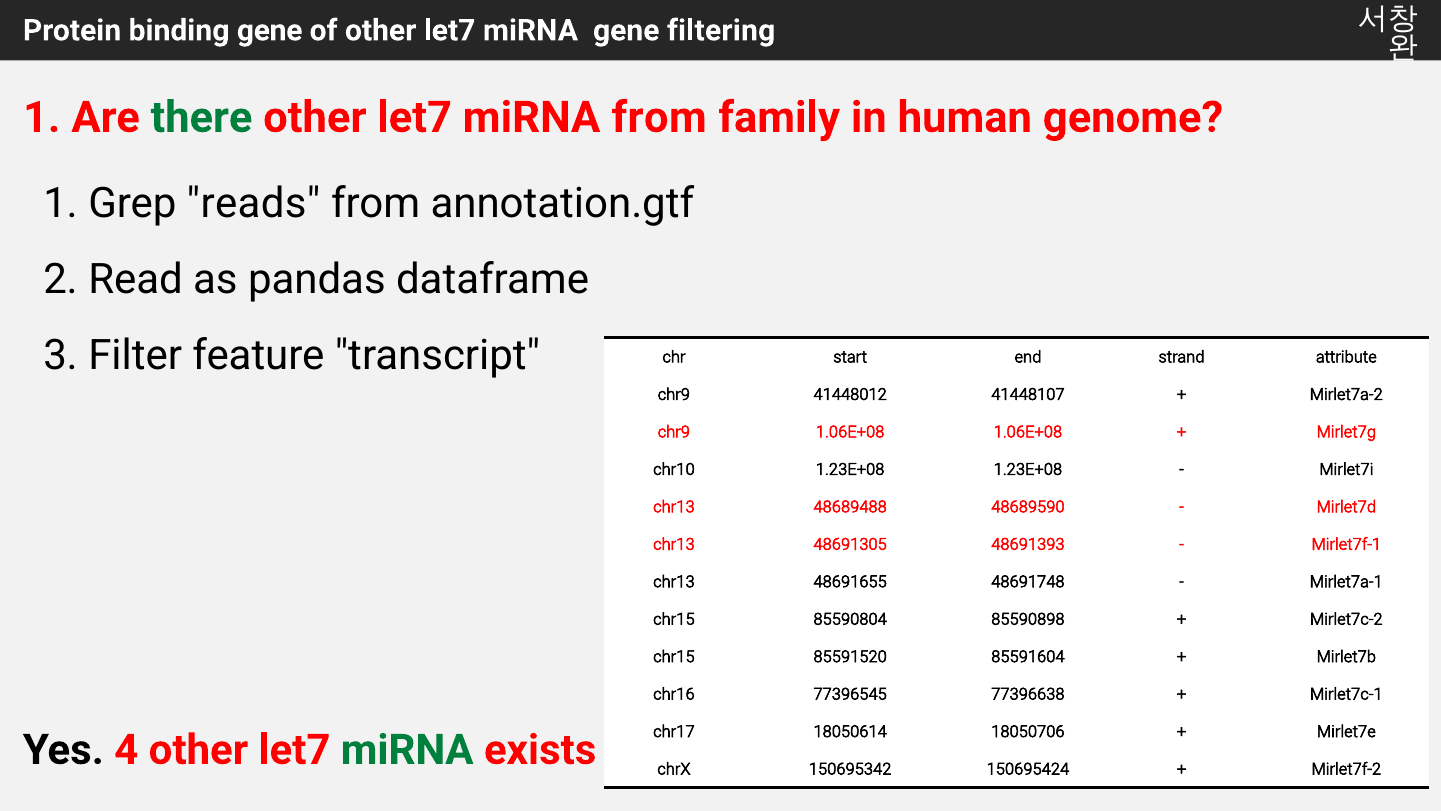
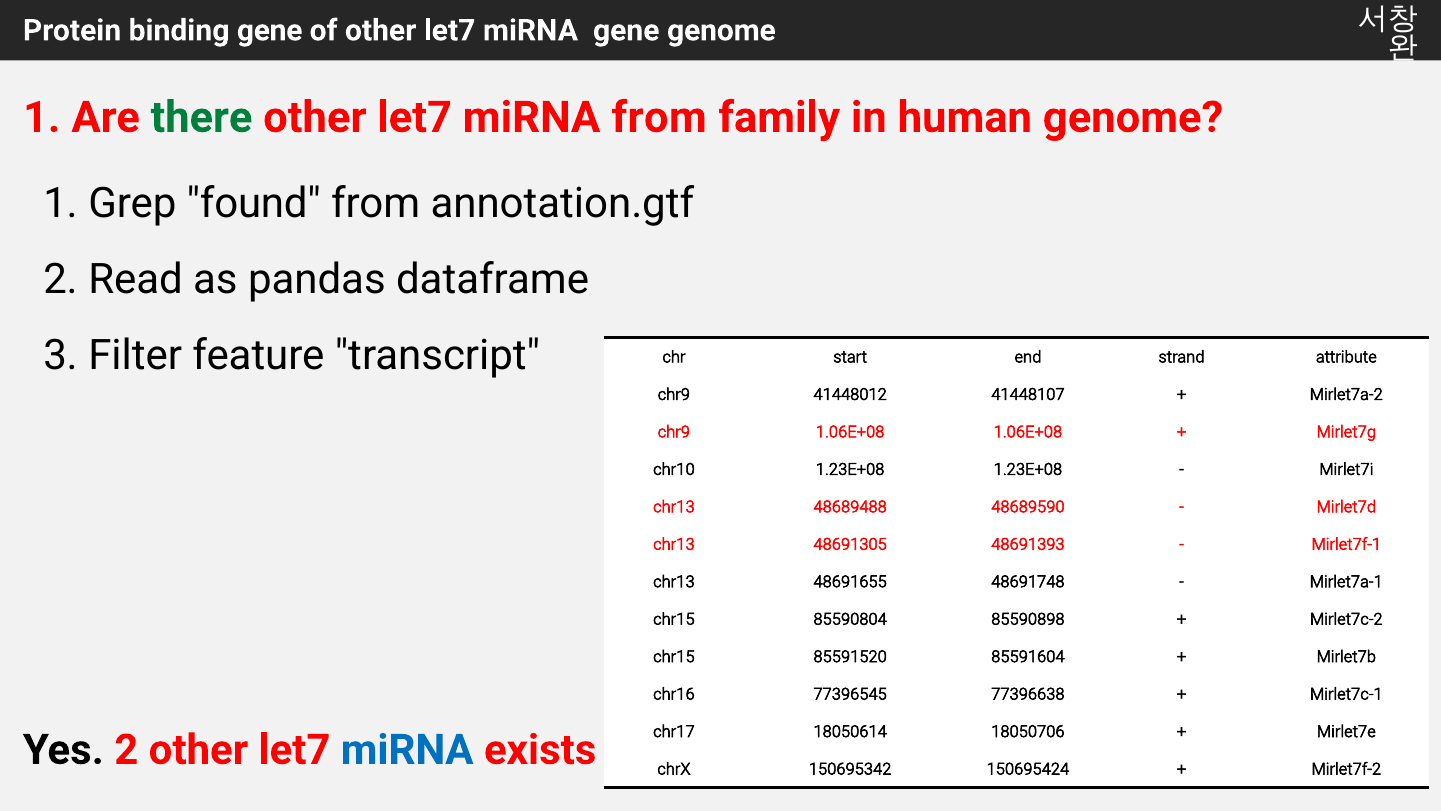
gene filtering: filtering -> genome
reads: reads -> found
Yes 4: 4 -> 2
miRNA at (407, 750) colour: green -> blue
